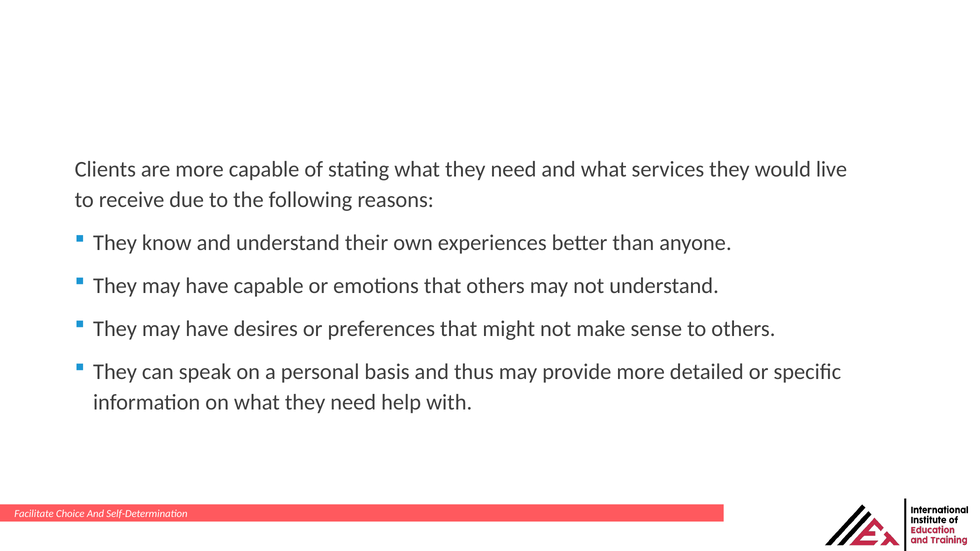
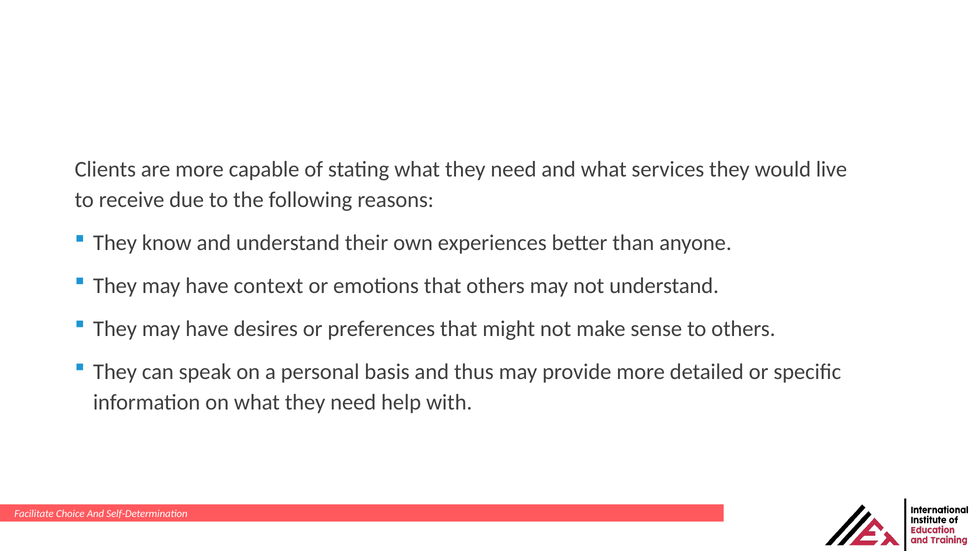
have capable: capable -> context
